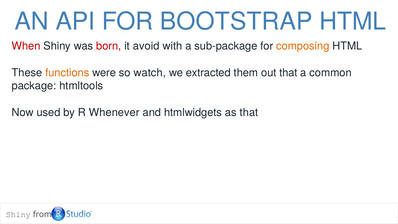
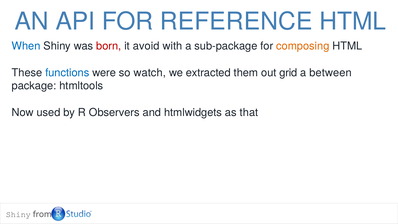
BOOTSTRAP: BOOTSTRAP -> REFERENCE
When colour: red -> blue
functions colour: orange -> blue
out that: that -> grid
common: common -> between
Whenever: Whenever -> Observers
